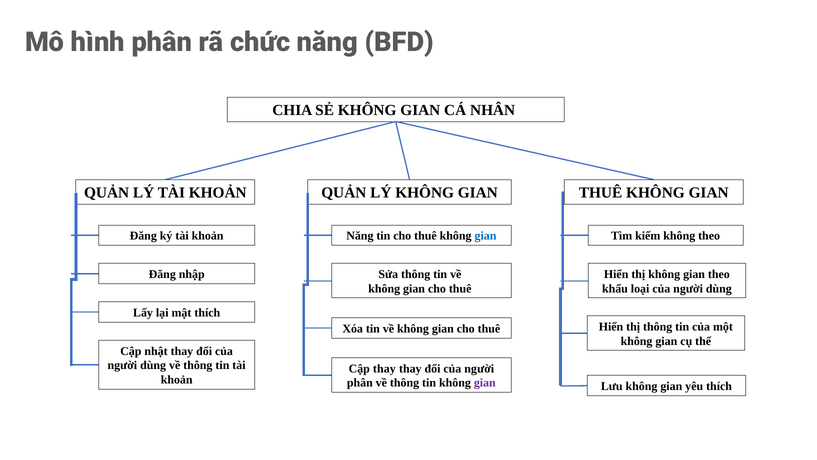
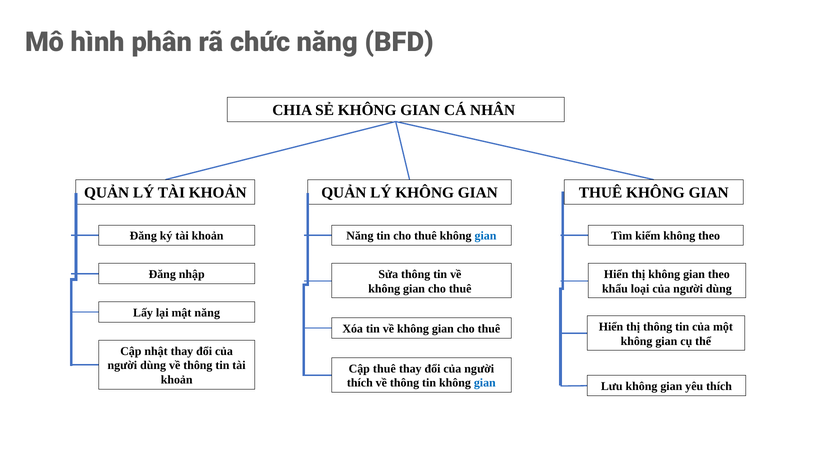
mật thích: thích -> năng
Cập thay: thay -> thuê
phân at (360, 383): phân -> thích
gian at (485, 383) colour: purple -> blue
